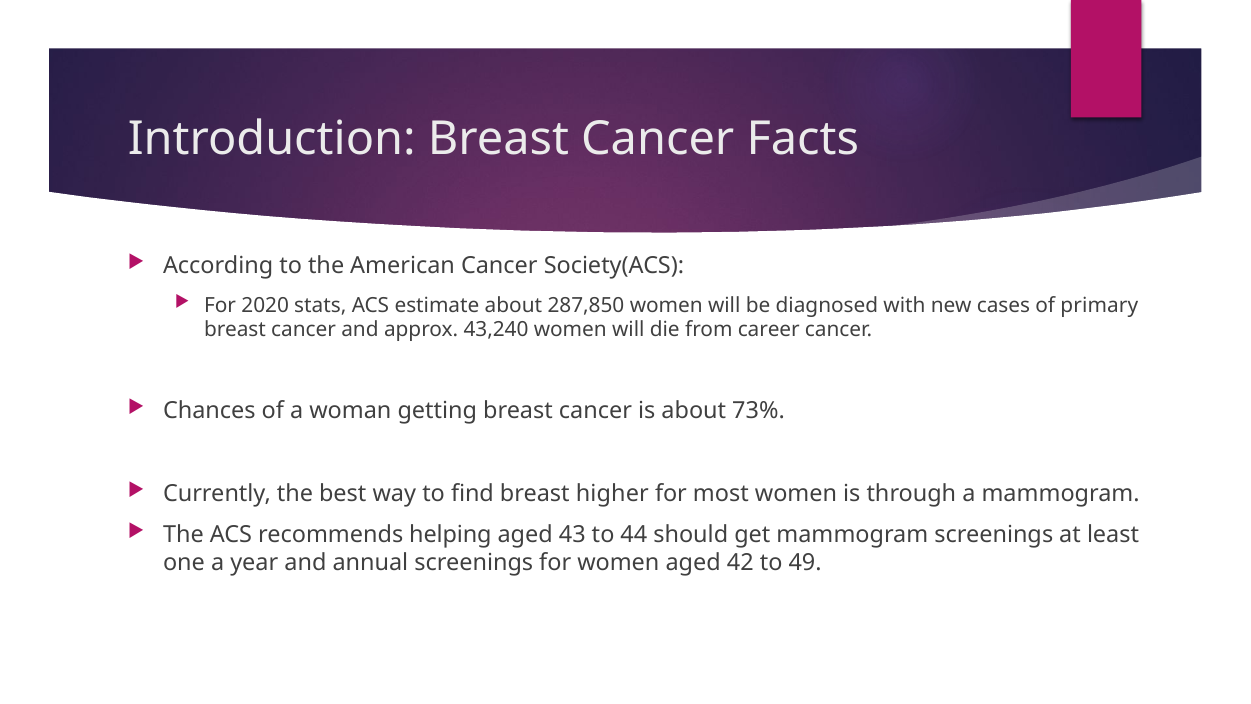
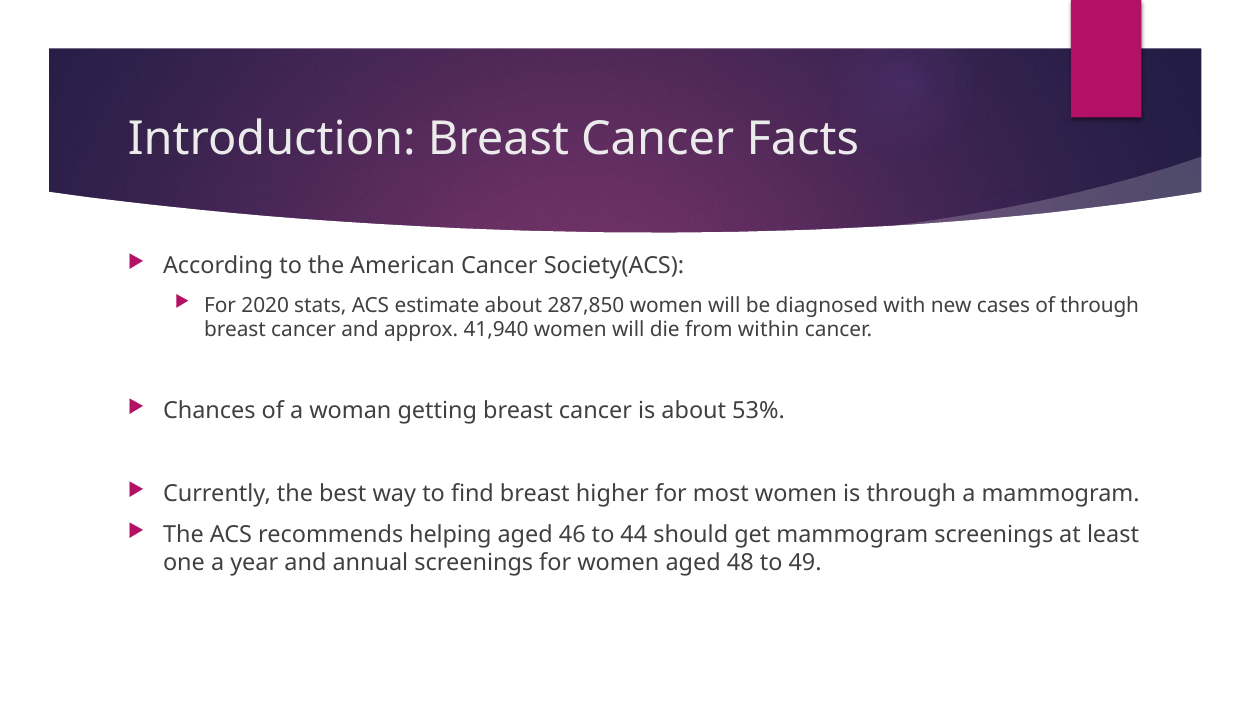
of primary: primary -> through
43,240: 43,240 -> 41,940
career: career -> within
73%: 73% -> 53%
43: 43 -> 46
42: 42 -> 48
